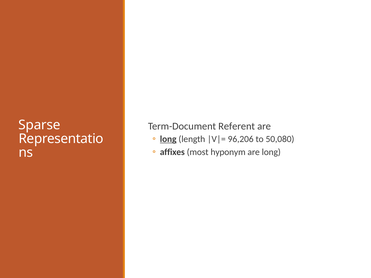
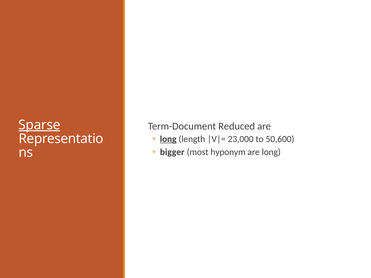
Sparse underline: none -> present
Referent: Referent -> Reduced
96,206: 96,206 -> 23,000
50,080: 50,080 -> 50,600
affixes: affixes -> bigger
